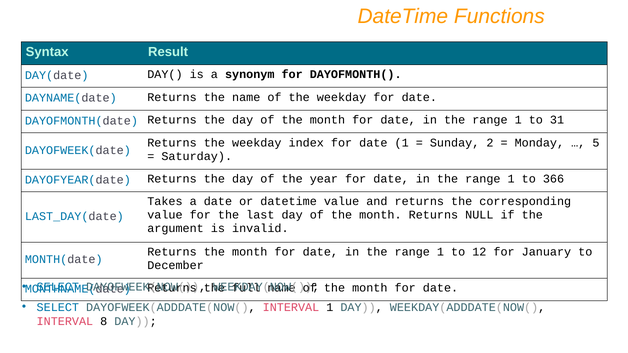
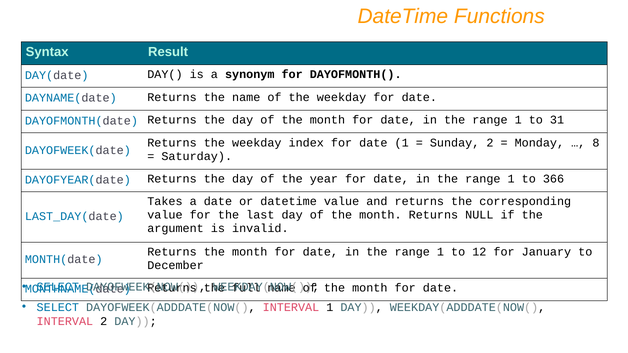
5: 5 -> 8
INTERVAL 8: 8 -> 2
